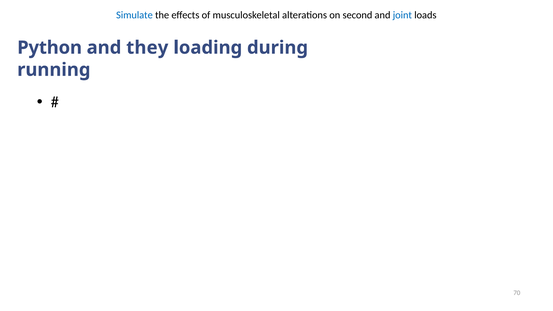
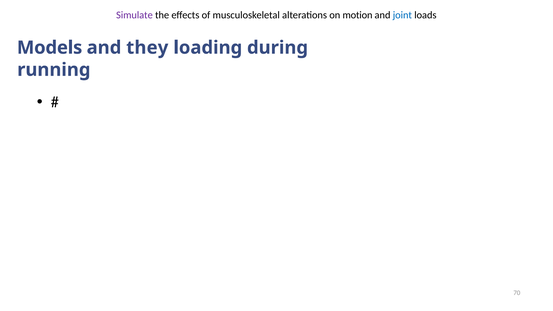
Simulate colour: blue -> purple
second: second -> motion
Python: Python -> Models
